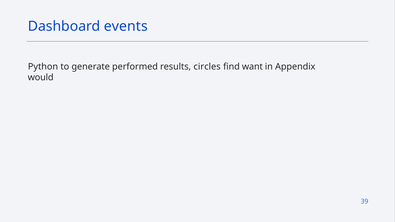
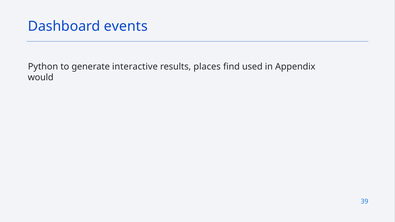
performed: performed -> interactive
circles: circles -> places
want: want -> used
